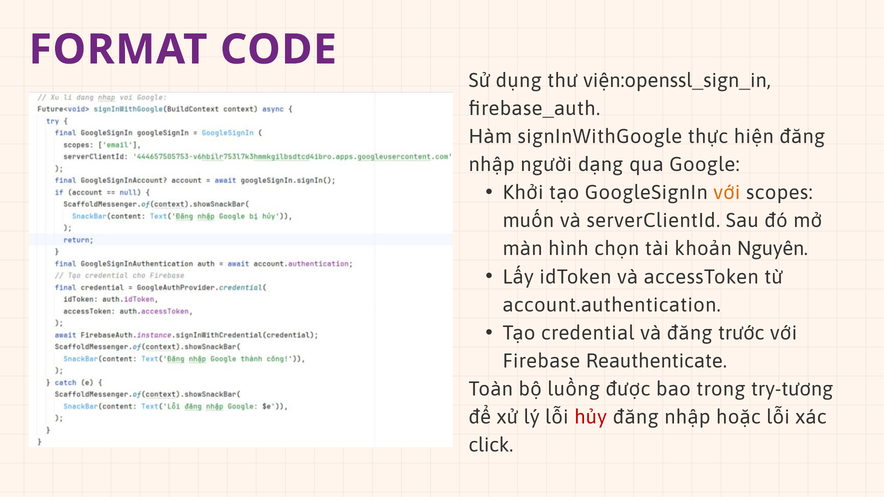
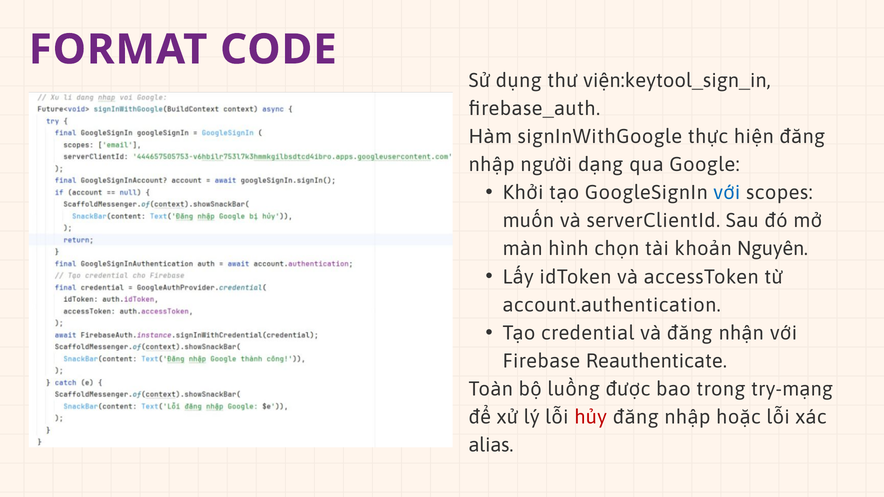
viện:openssl_sign_in: viện:openssl_sign_in -> viện:keytool_sign_in
với at (727, 193) colour: orange -> blue
trước: trước -> nhận
try-tương: try-tương -> try-mạng
click: click -> alias
